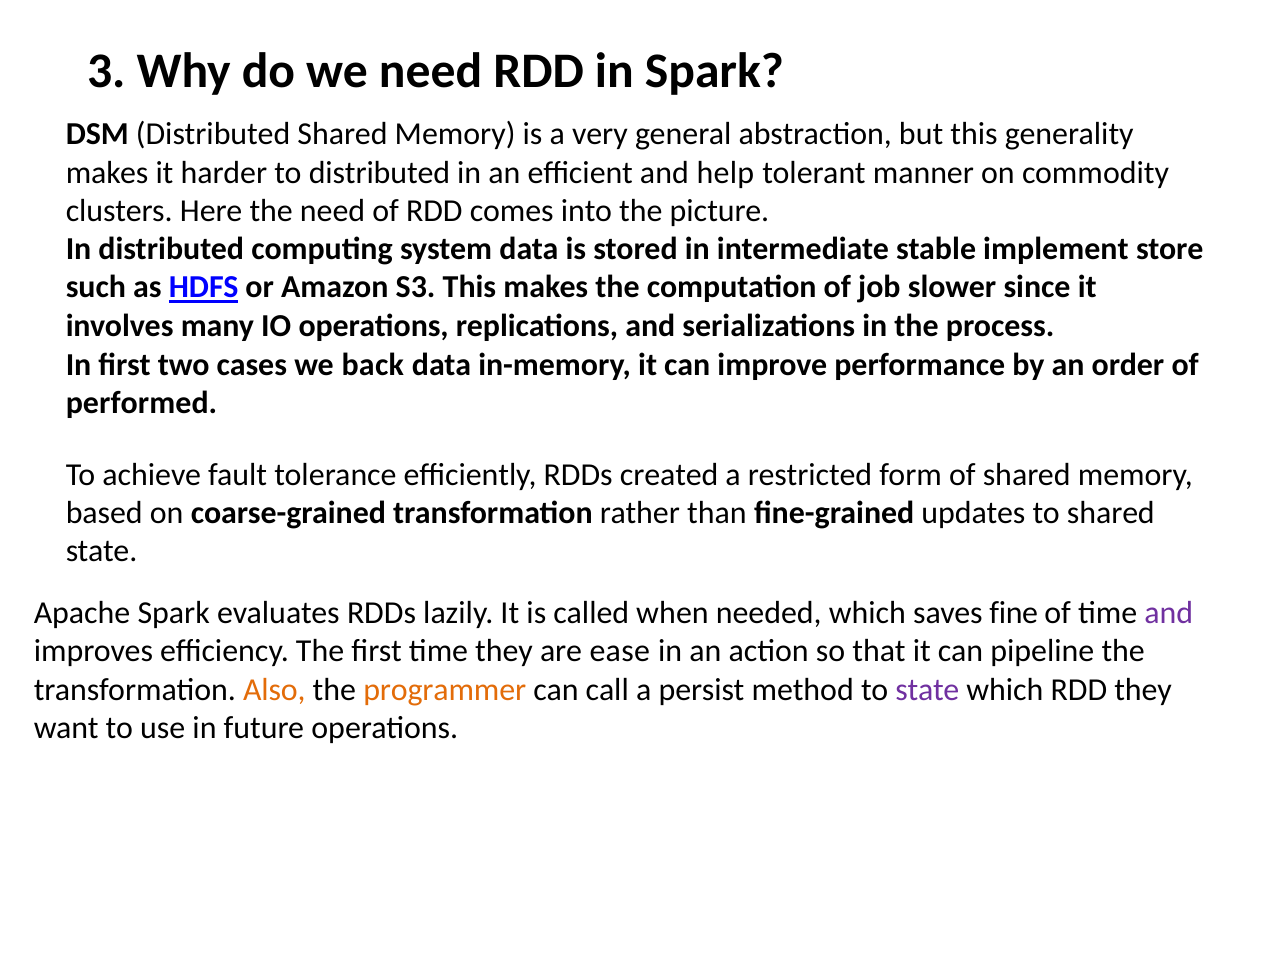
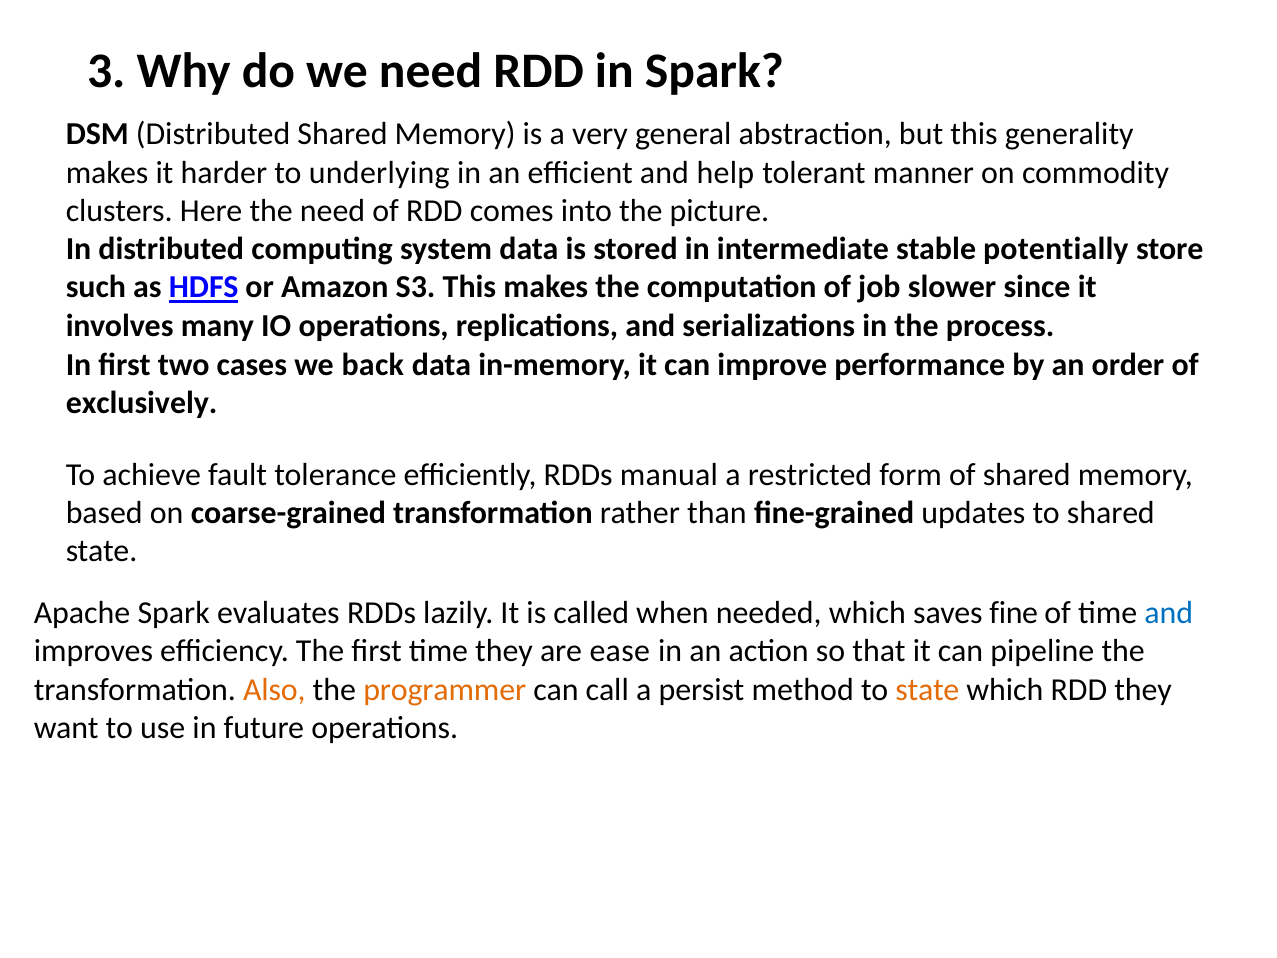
to distributed: distributed -> underlying
implement: implement -> potentially
performed: performed -> exclusively
created: created -> manual
and at (1169, 613) colour: purple -> blue
state at (927, 690) colour: purple -> orange
